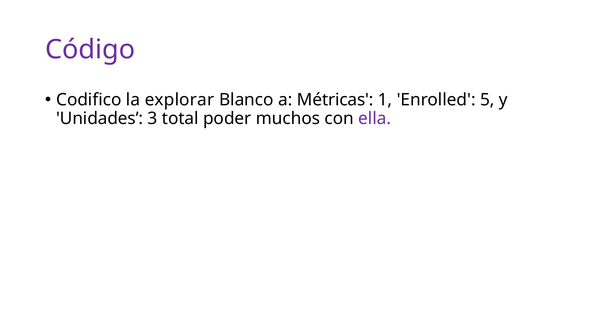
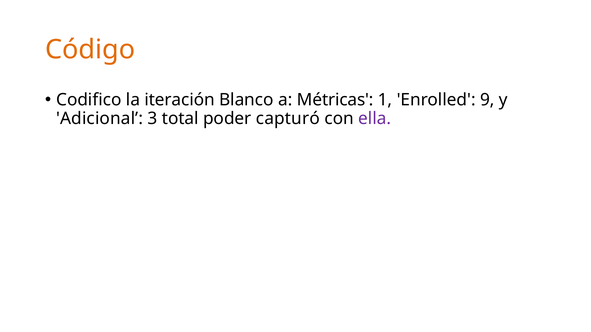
Código colour: purple -> orange
explorar: explorar -> iteración
5: 5 -> 9
Unidades: Unidades -> Adicional
muchos: muchos -> capturó
